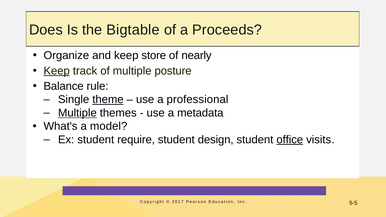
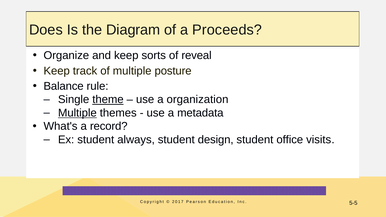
Bigtable: Bigtable -> Diagram
store: store -> sorts
nearly: nearly -> reveal
Keep at (57, 71) underline: present -> none
professional: professional -> organization
model: model -> record
require: require -> always
office underline: present -> none
